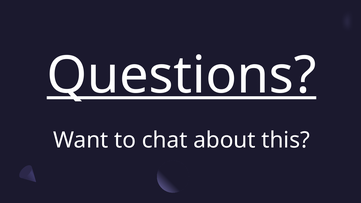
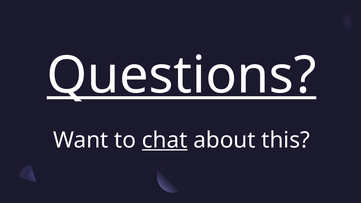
chat underline: none -> present
